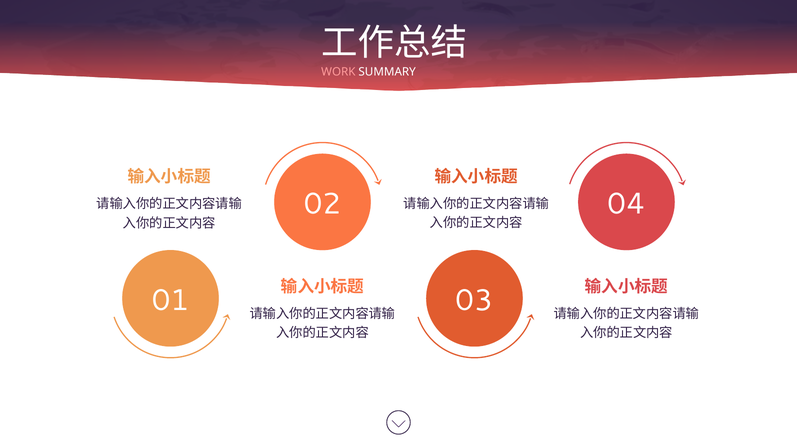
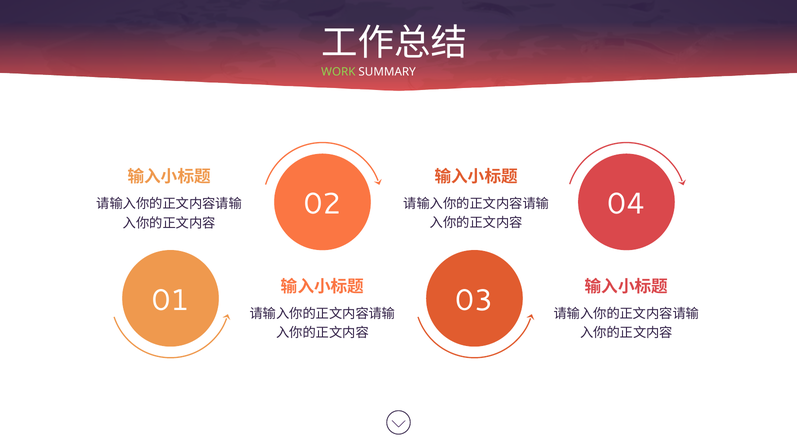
WORK colour: pink -> light green
